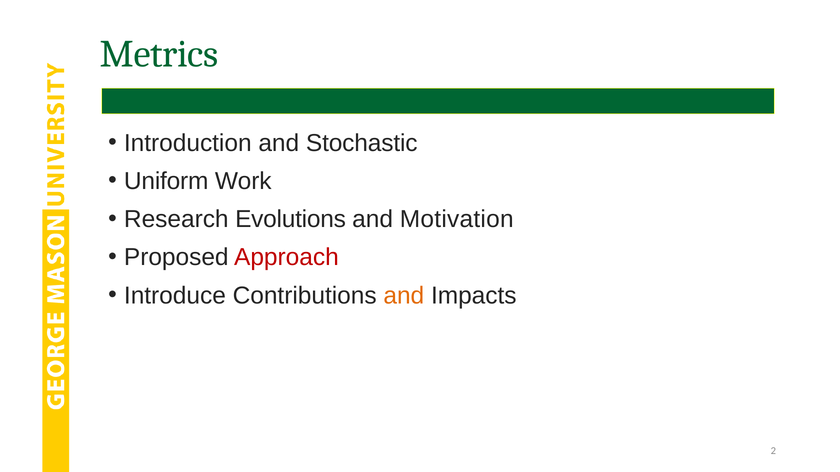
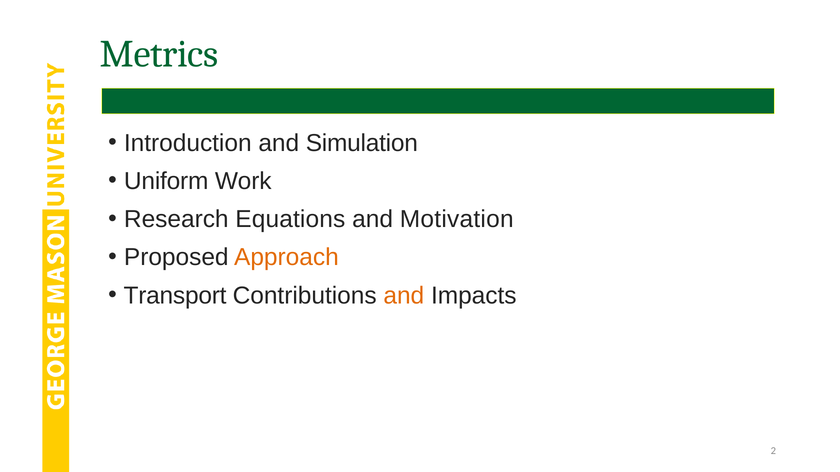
Stochastic: Stochastic -> Simulation
Evolutions: Evolutions -> Equations
Approach colour: red -> orange
Introduce: Introduce -> Transport
